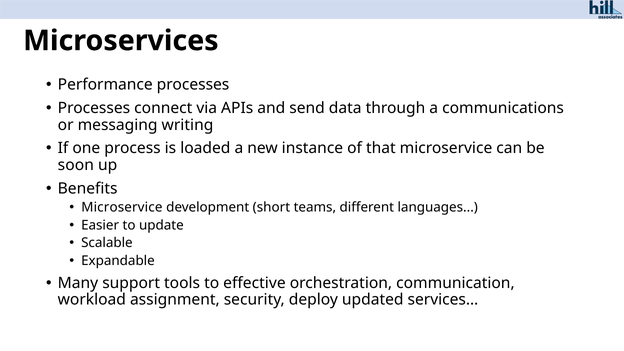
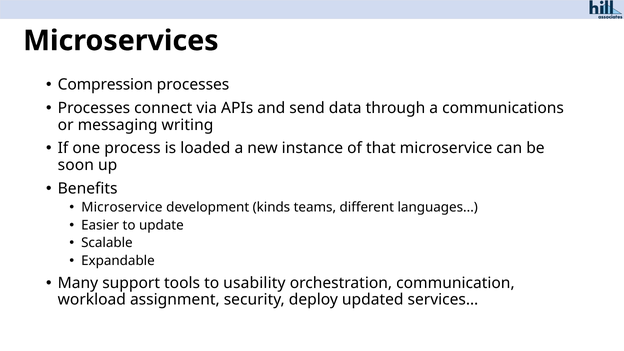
Performance: Performance -> Compression
short: short -> kinds
effective: effective -> usability
